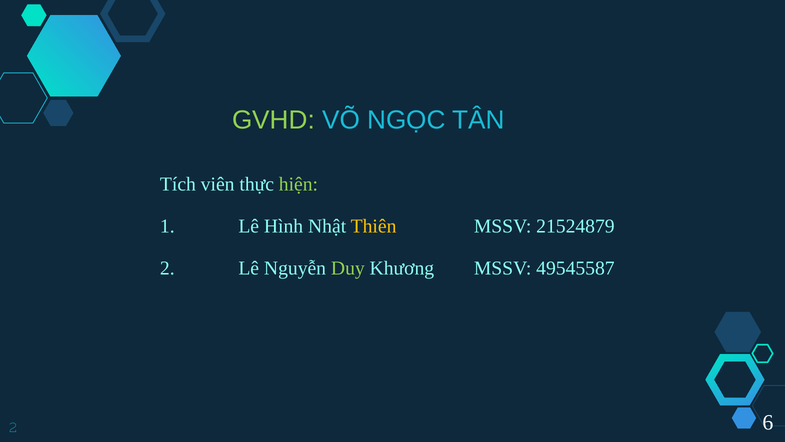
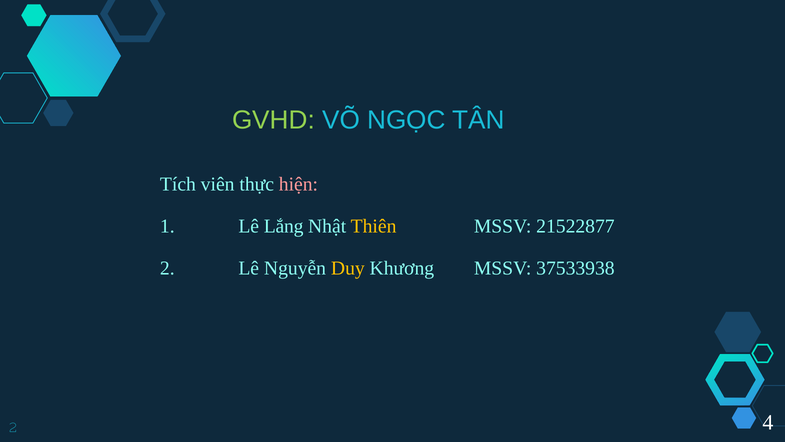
hiện colour: light green -> pink
Hình: Hình -> Lắng
21524879: 21524879 -> 21522877
Duy colour: light green -> yellow
49545587: 49545587 -> 37533938
6: 6 -> 4
